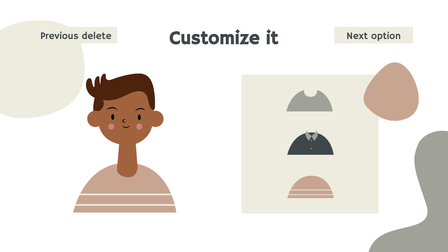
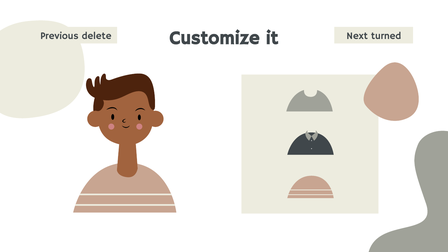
option: option -> turned
